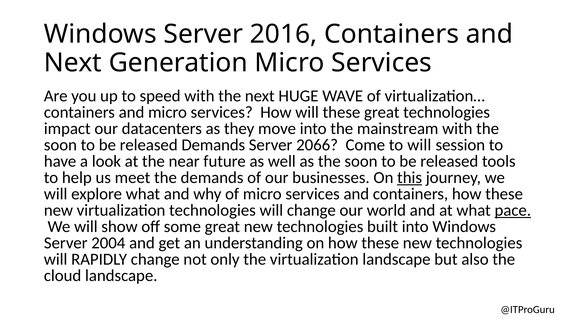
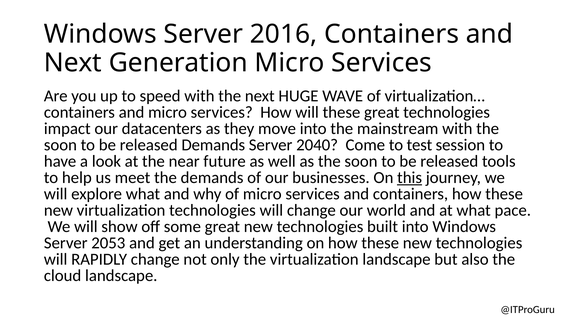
2066: 2066 -> 2040
to will: will -> test
pace underline: present -> none
2004: 2004 -> 2053
